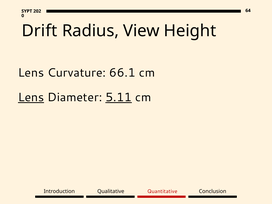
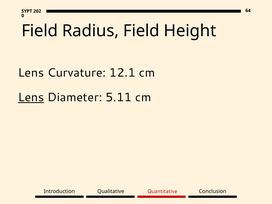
Drift at (39, 31): Drift -> Field
Radius View: View -> Field
66.1: 66.1 -> 12.1
5.11 underline: present -> none
